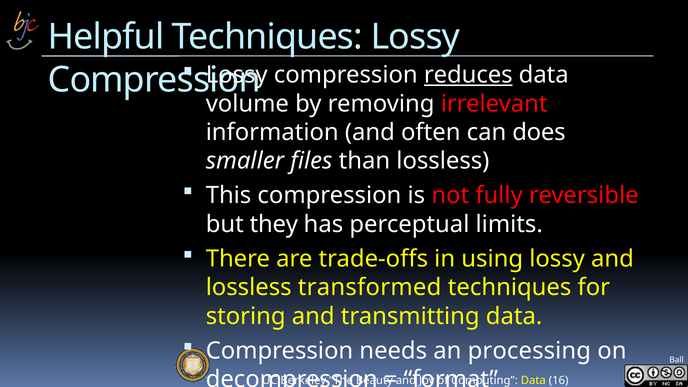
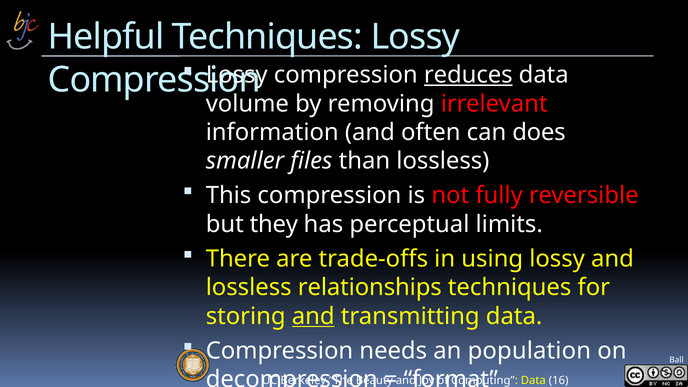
transformed: transformed -> relationships
and at (313, 316) underline: none -> present
processing: processing -> population
